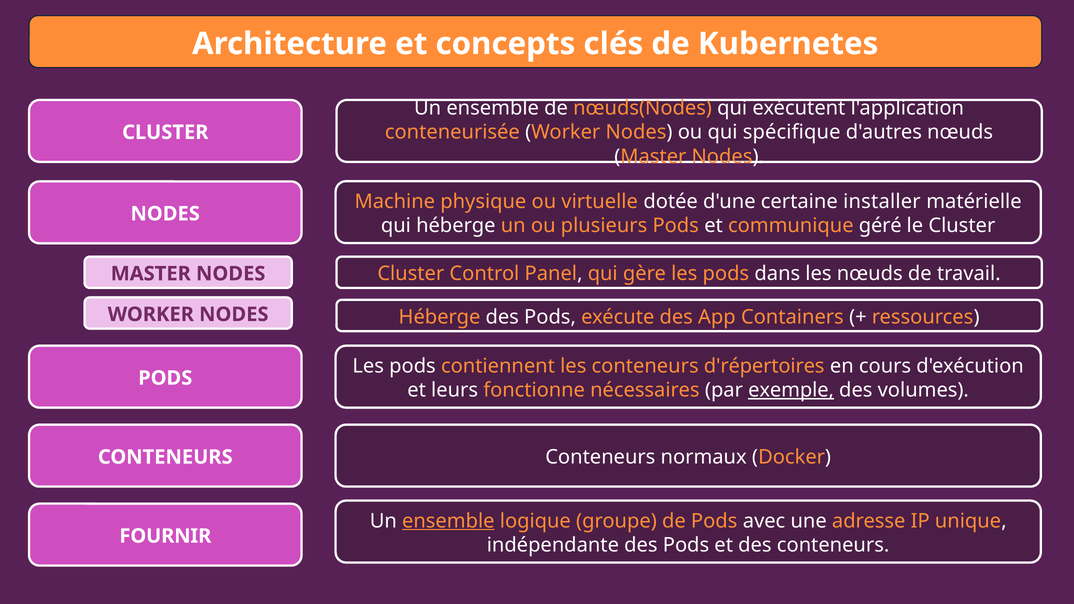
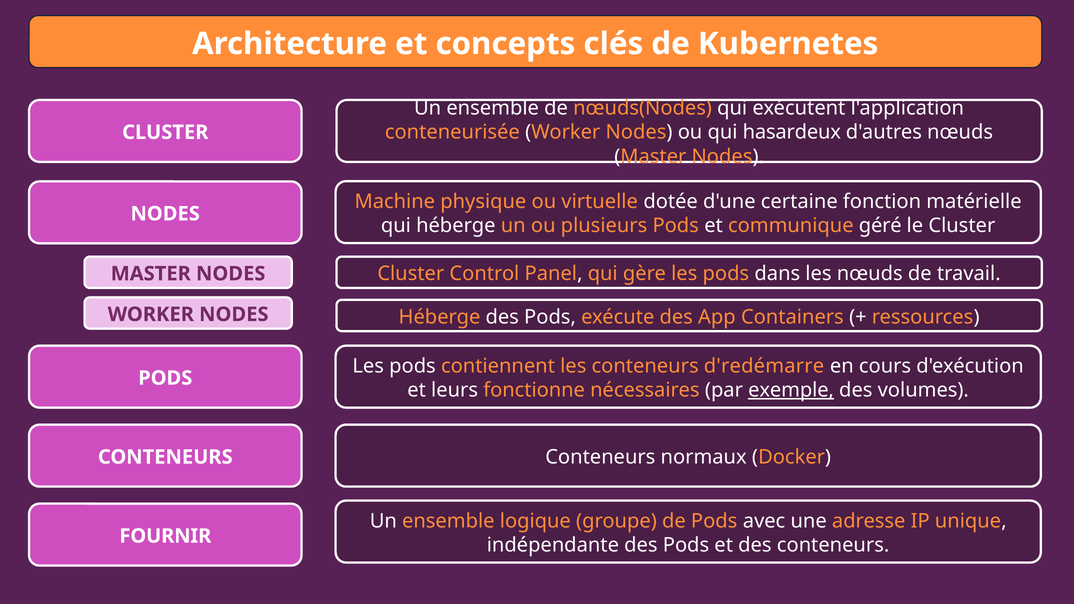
spécifique: spécifique -> hasardeux
installer: installer -> fonction
d'répertoires: d'répertoires -> d'redémarre
ensemble at (448, 521) underline: present -> none
